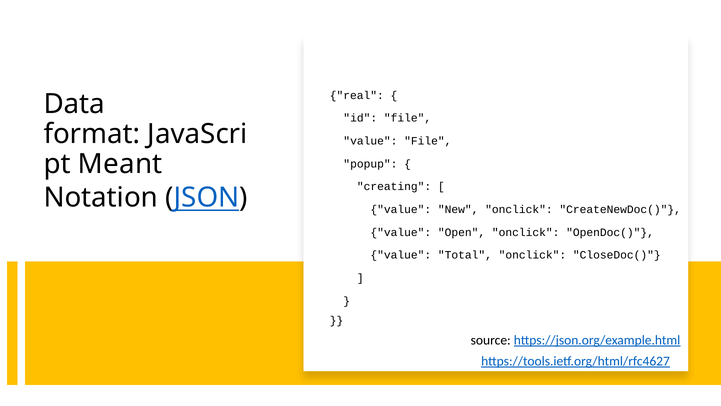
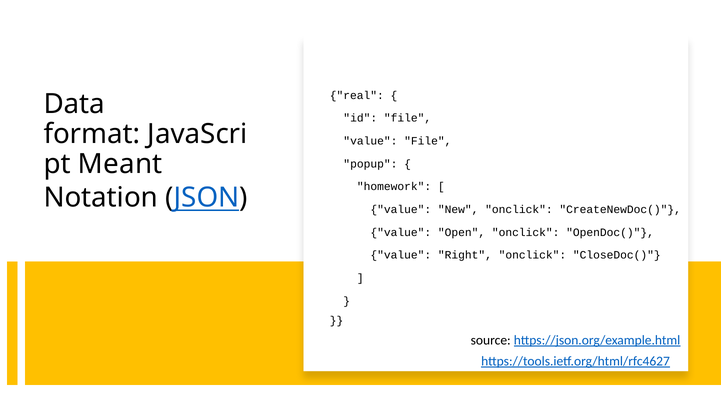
creating: creating -> homework
Total: Total -> Right
